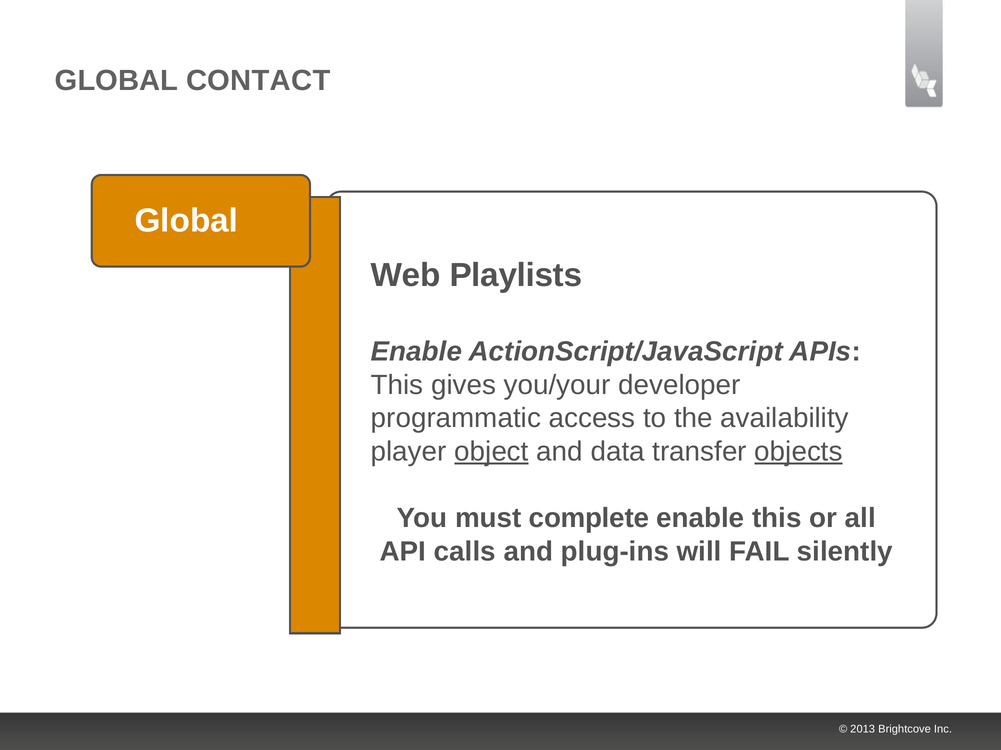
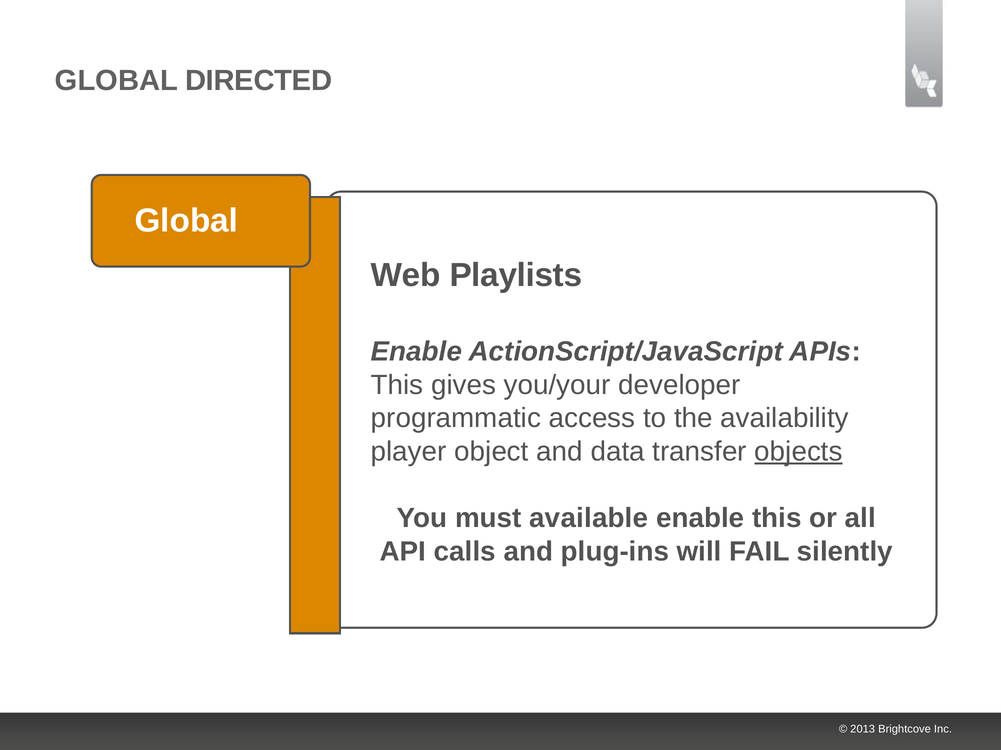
CONTACT: CONTACT -> DIRECTED
object underline: present -> none
complete: complete -> available
